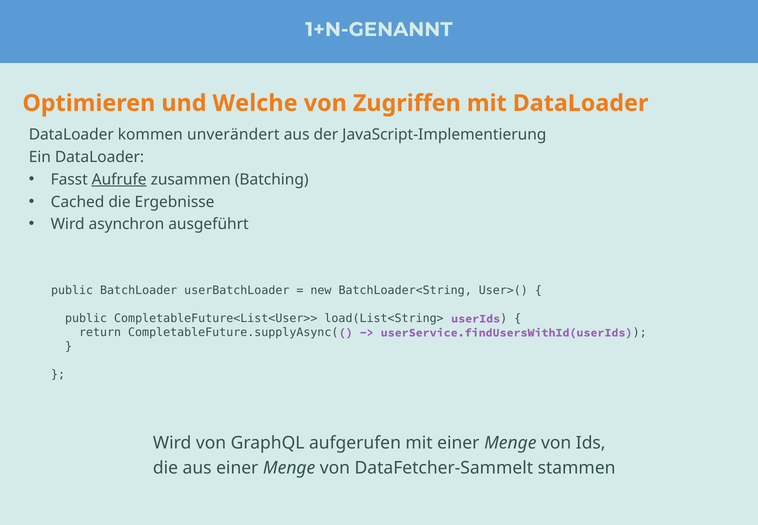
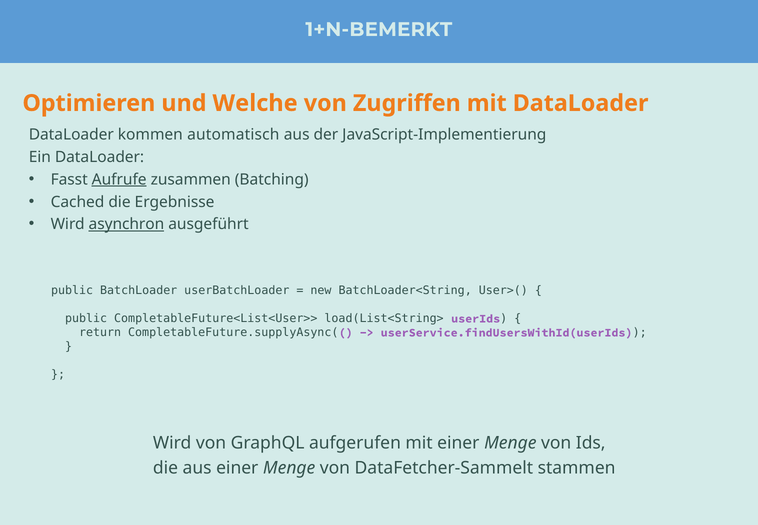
1+N-GENANNT: 1+N-GENANNT -> 1+N-BEMERKT
unverändert: unverändert -> automatisch
asynchron underline: none -> present
